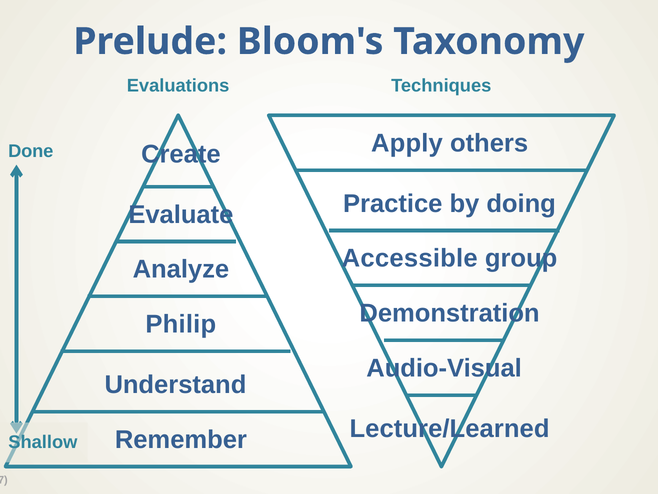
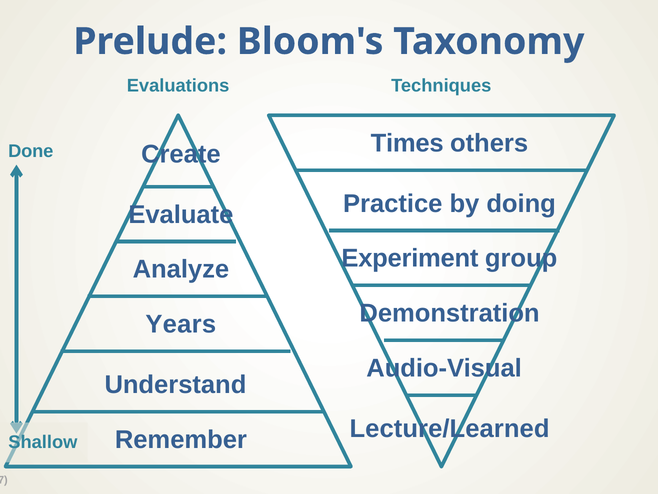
Apply: Apply -> Times
Accessible: Accessible -> Experiment
Philip: Philip -> Years
